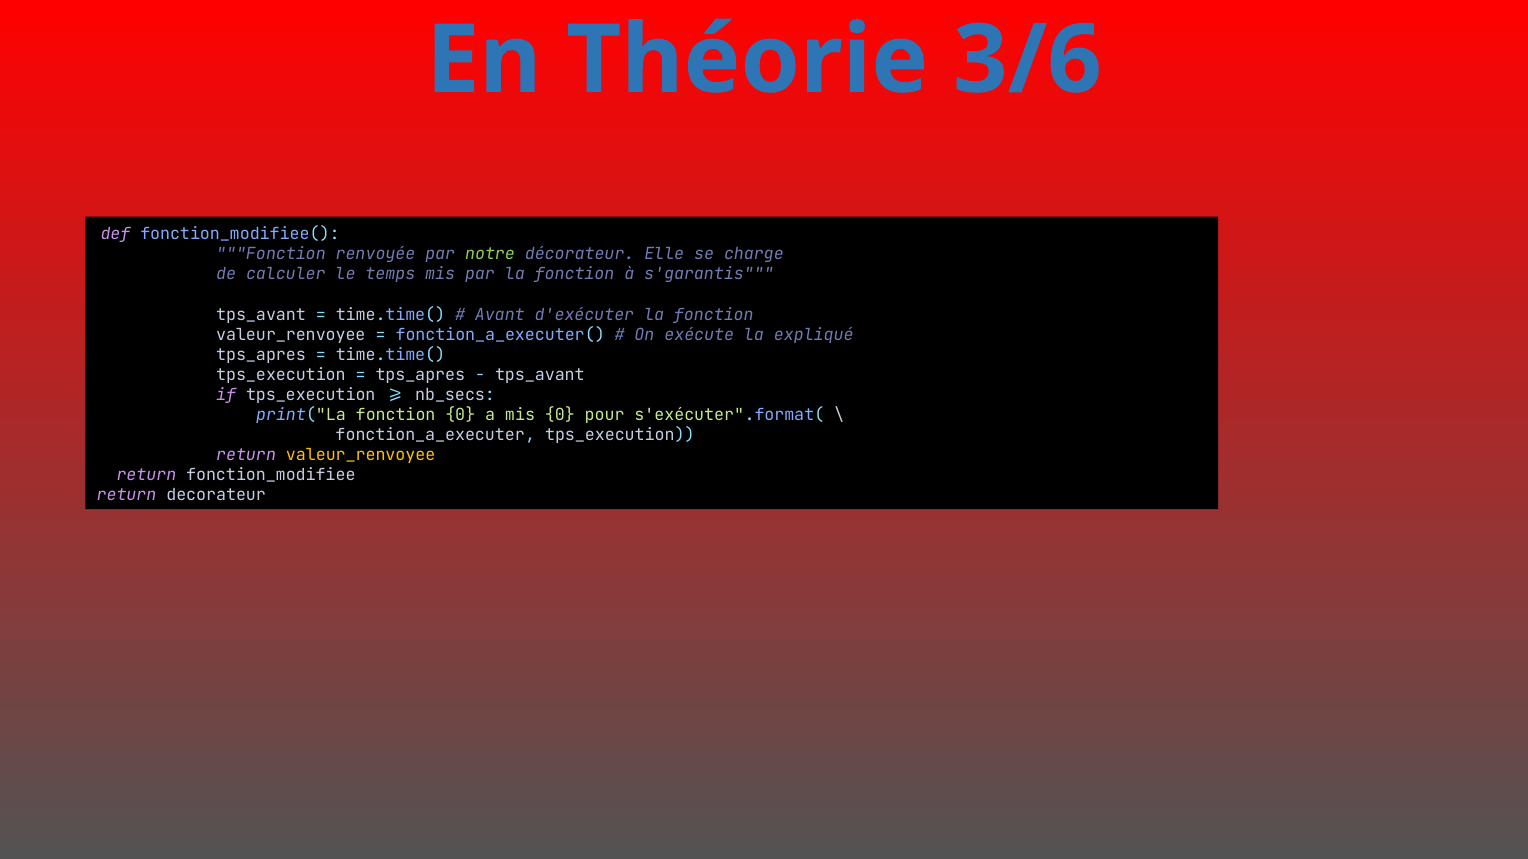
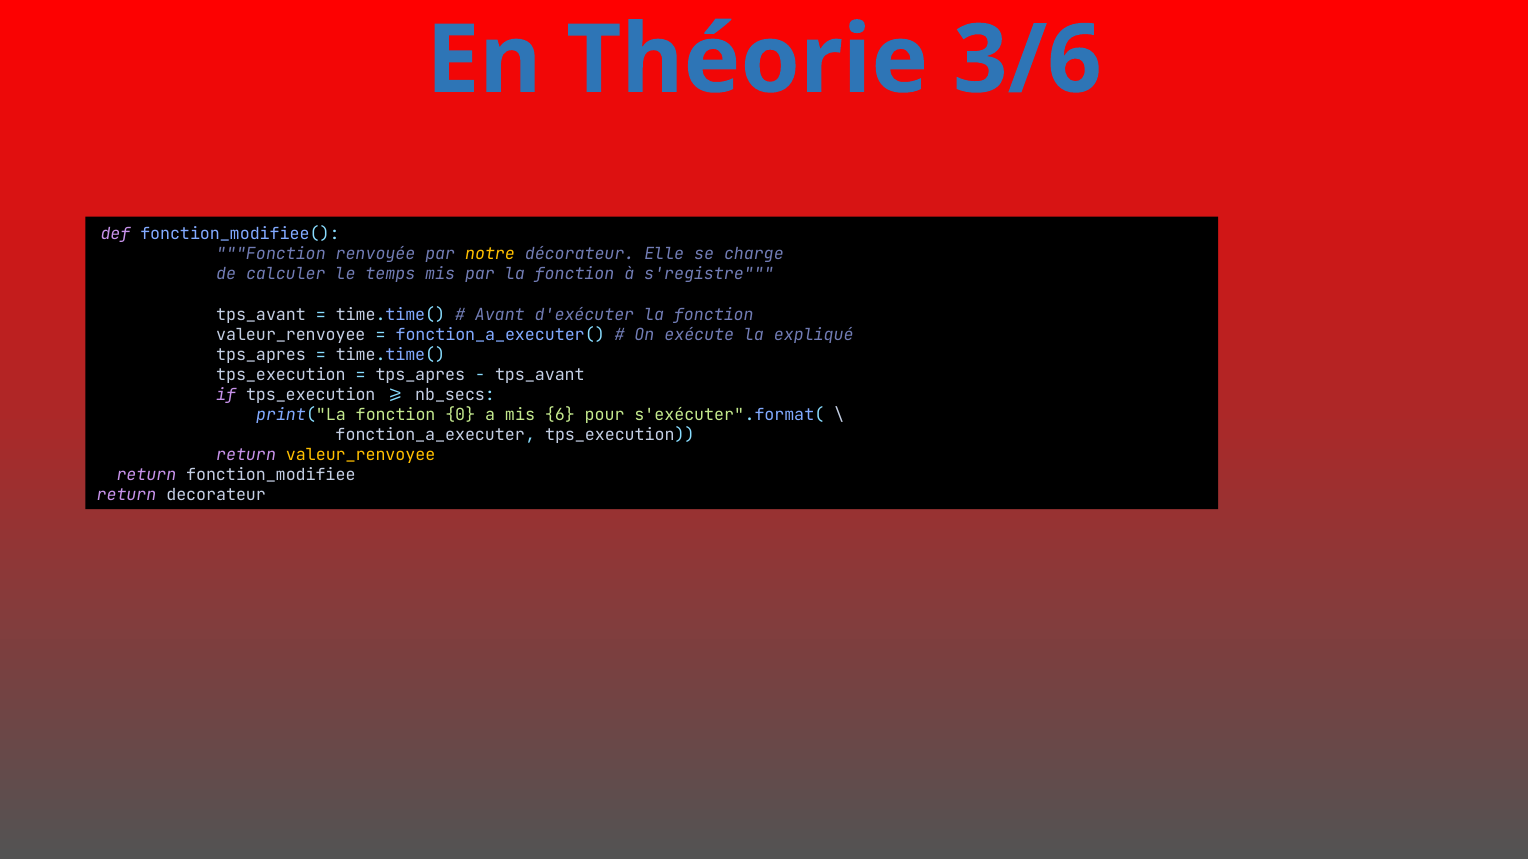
notre colour: light green -> yellow
s'garantis: s'garantis -> s'registre
mis 0: 0 -> 6
